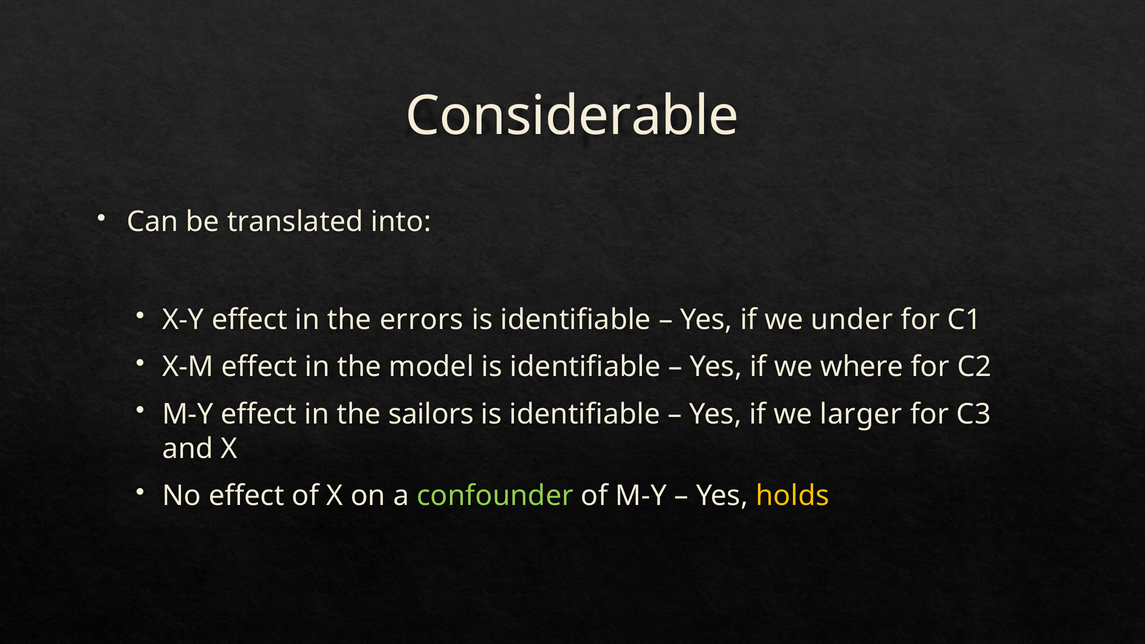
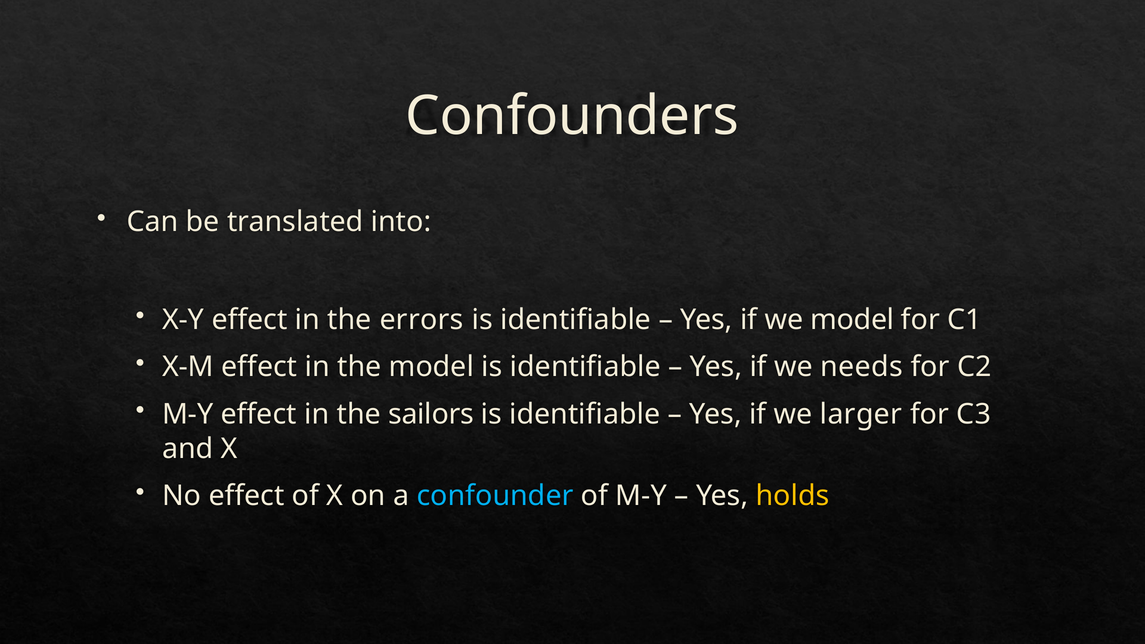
Considerable: Considerable -> Confounders
we under: under -> model
where: where -> needs
confounder colour: light green -> light blue
